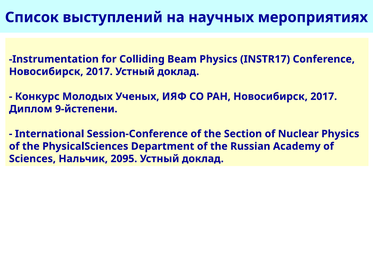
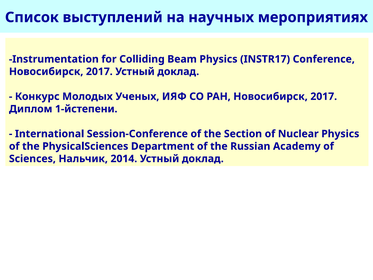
9-йстепени: 9-йстепени -> 1-йстепени
2095: 2095 -> 2014
